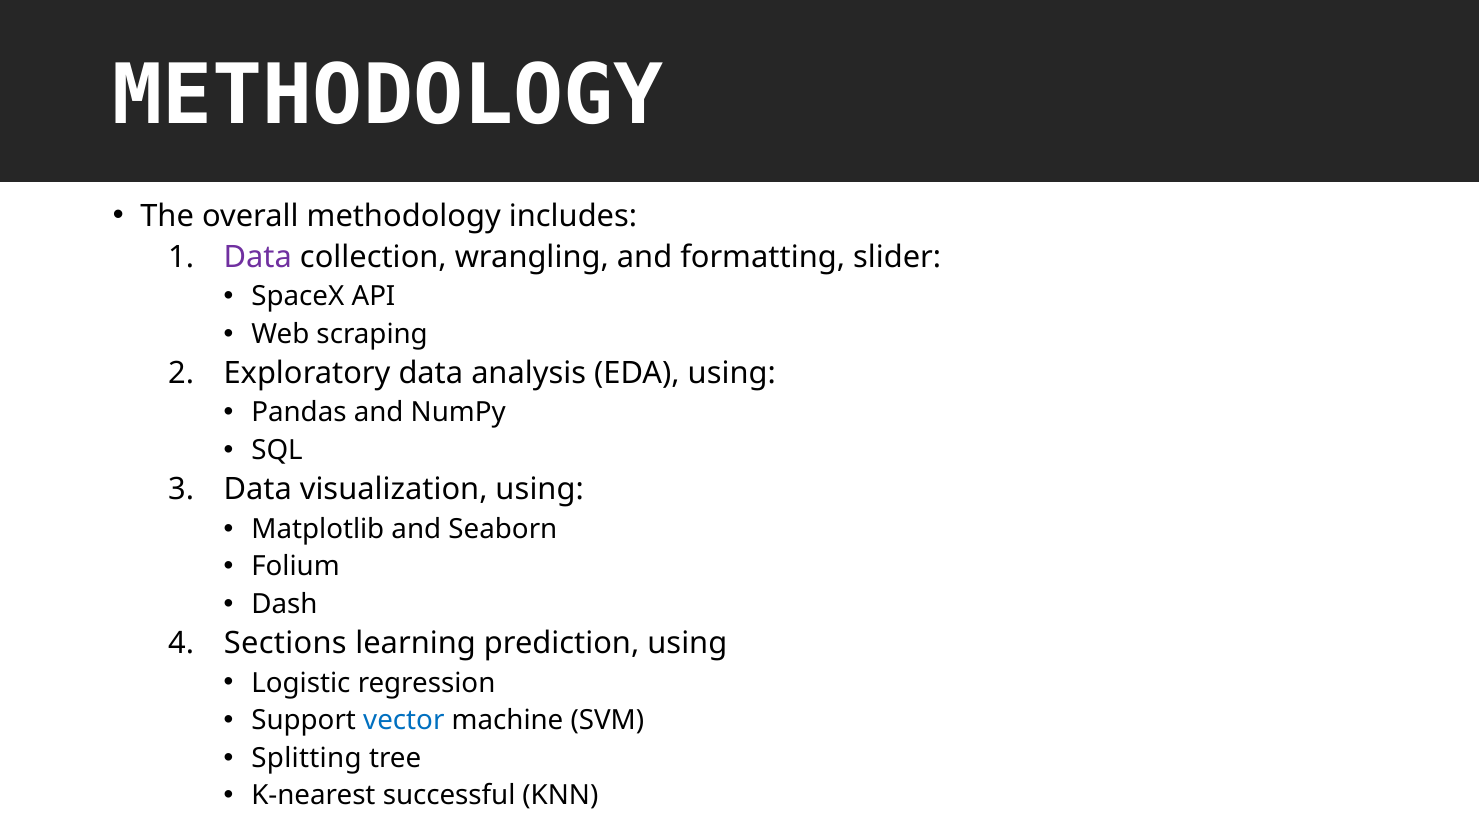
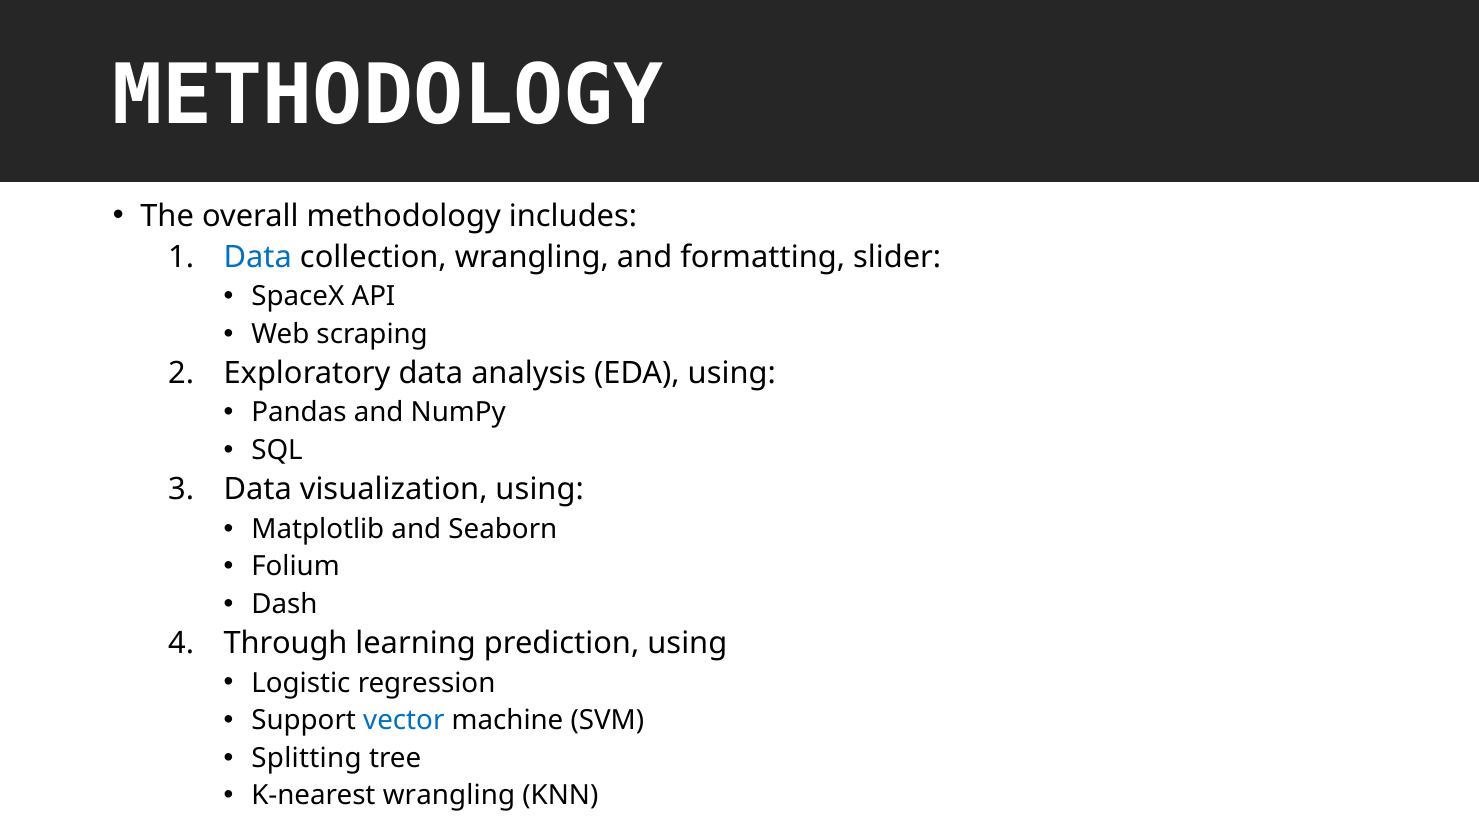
Data at (258, 257) colour: purple -> blue
Sections: Sections -> Through
K-nearest successful: successful -> wrangling
